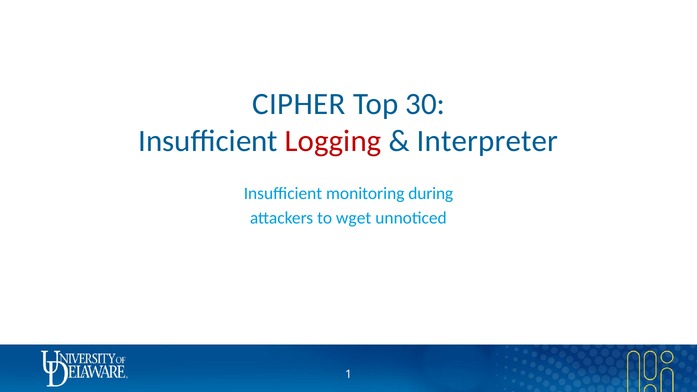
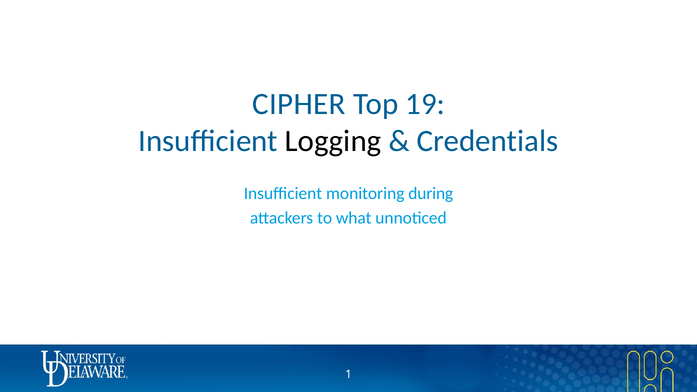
30: 30 -> 19
Logging colour: red -> black
Interpreter: Interpreter -> Credentials
wget: wget -> what
